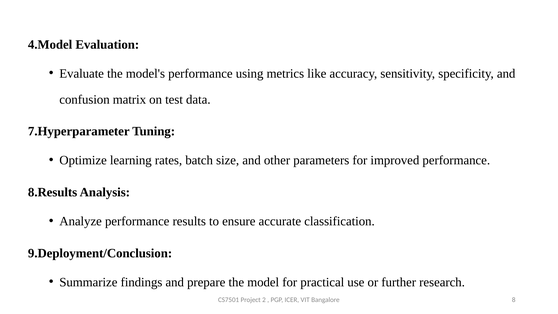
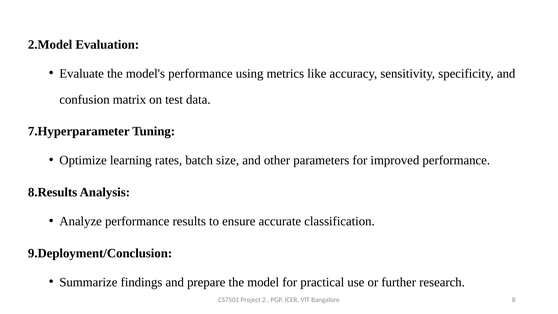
4.Model: 4.Model -> 2.Model
